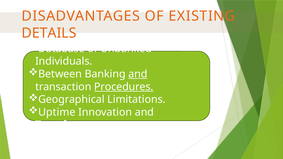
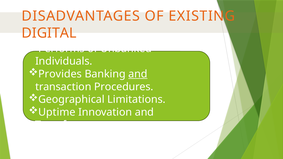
DETAILS: DETAILS -> DIGITAL
Database: Database -> Performs
Between: Between -> Provides
Procedures underline: present -> none
